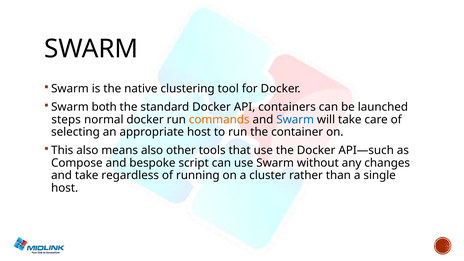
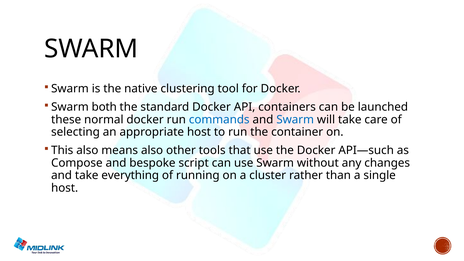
steps: steps -> these
commands colour: orange -> blue
regardless: regardless -> everything
